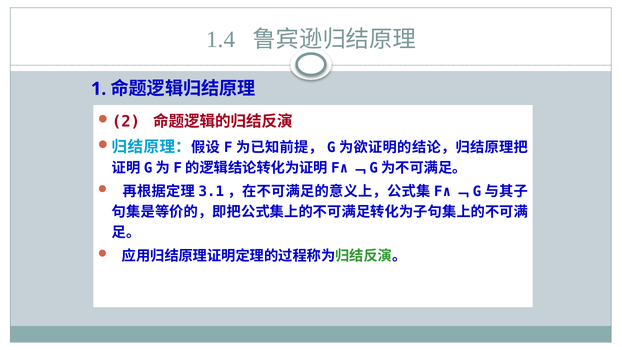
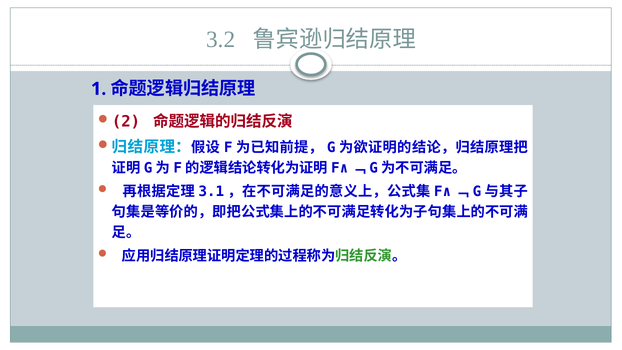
1.4: 1.4 -> 3.2
